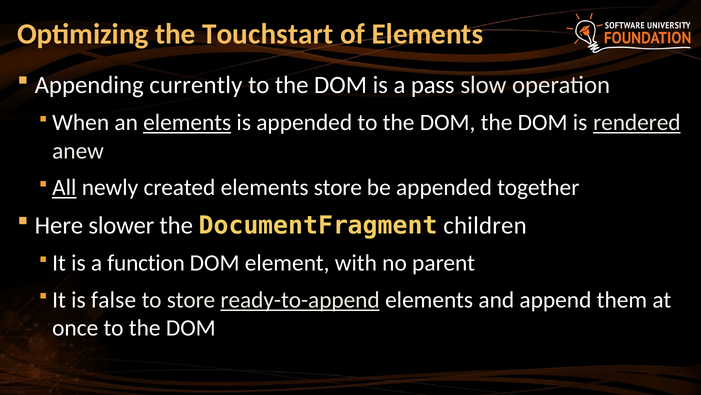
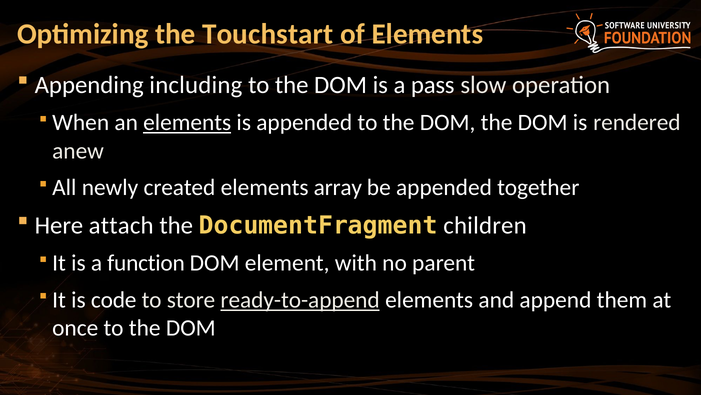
currently: currently -> including
rendered underline: present -> none
All underline: present -> none
elements store: store -> array
slower: slower -> attach
false: false -> code
